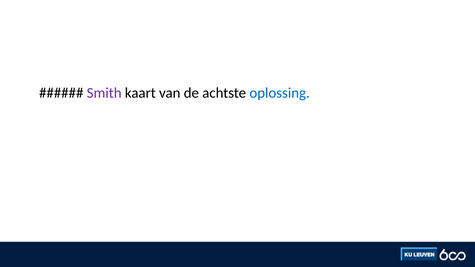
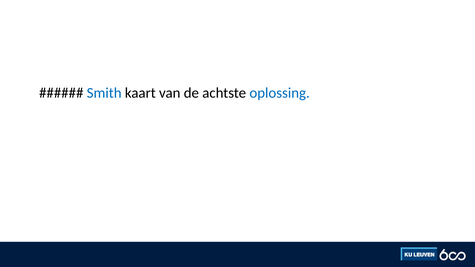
Smith colour: purple -> blue
